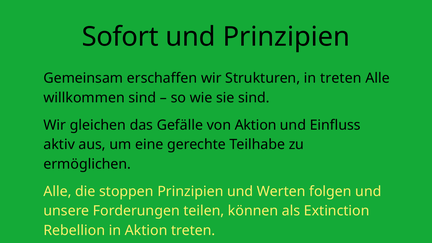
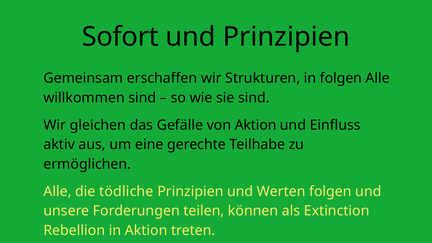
in treten: treten -> folgen
stoppen: stoppen -> tödliche
